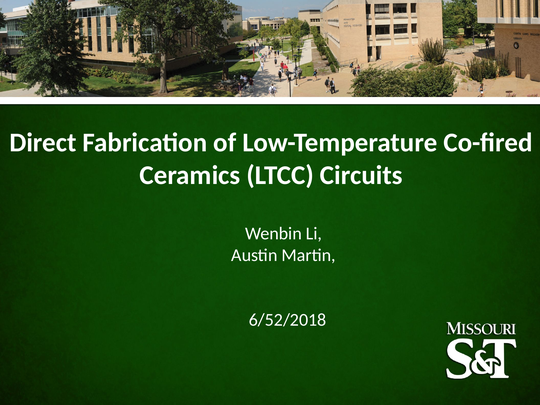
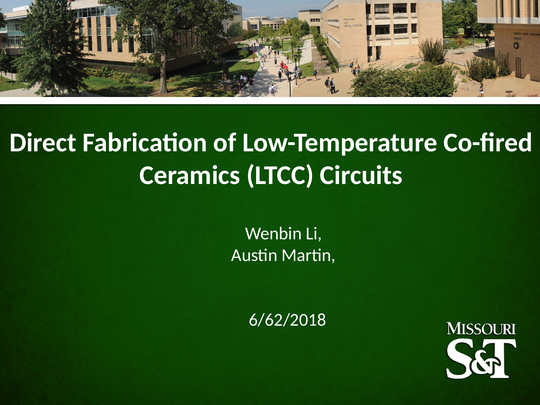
6/52/2018: 6/52/2018 -> 6/62/2018
